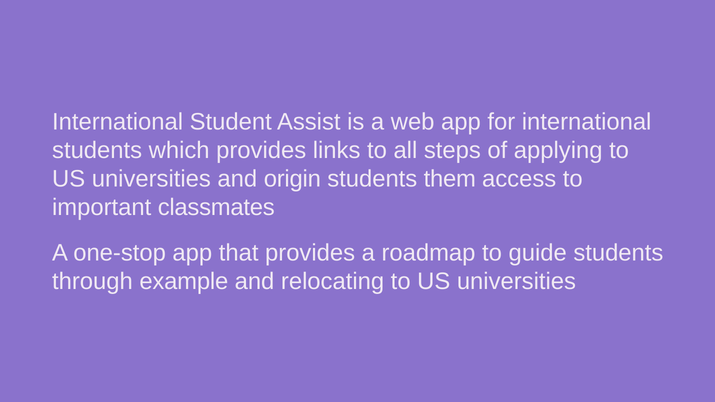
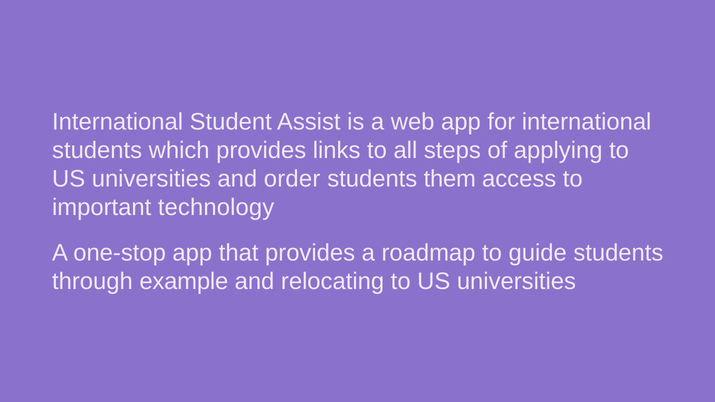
origin: origin -> order
classmates: classmates -> technology
